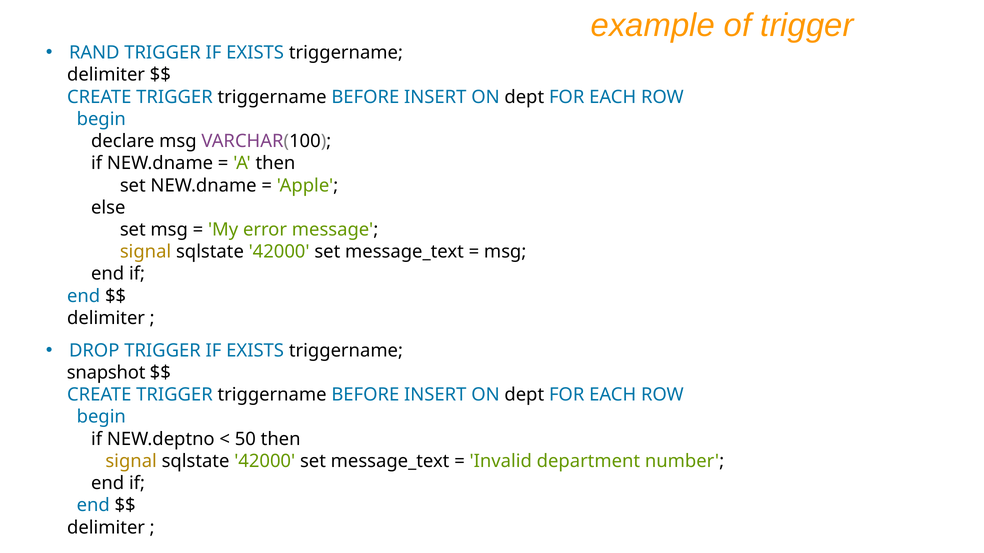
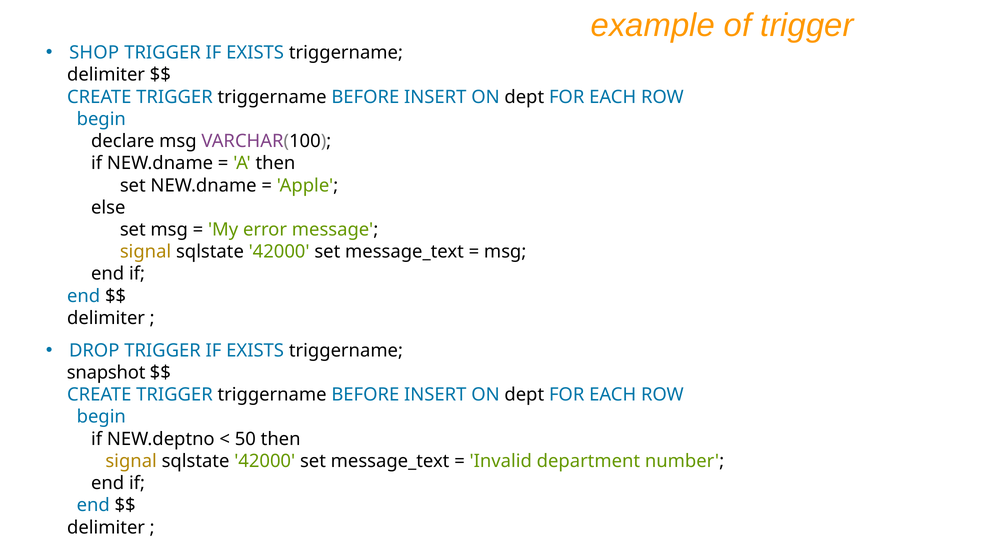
RAND: RAND -> SHOP
